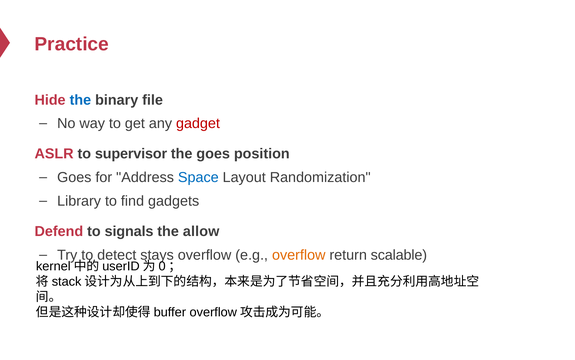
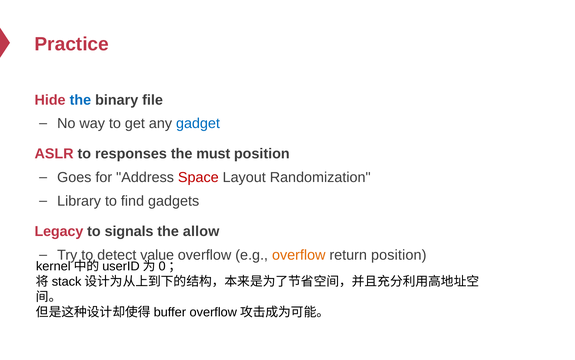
gadget colour: red -> blue
supervisor: supervisor -> responses
the goes: goes -> must
Space colour: blue -> red
Defend: Defend -> Legacy
stays: stays -> value
return scalable: scalable -> position
